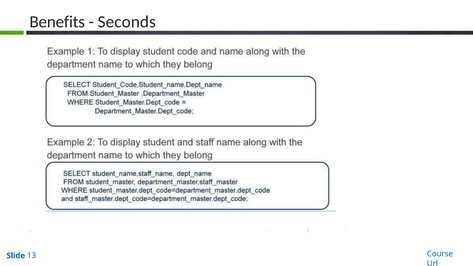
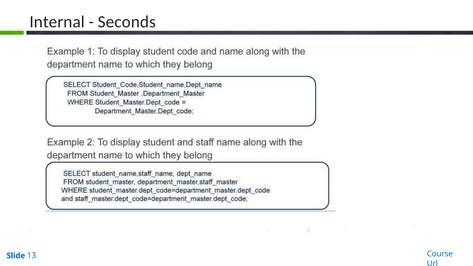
Benefits: Benefits -> Internal
